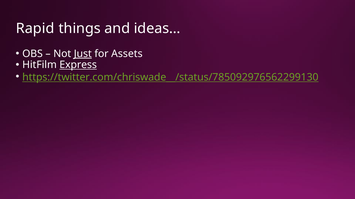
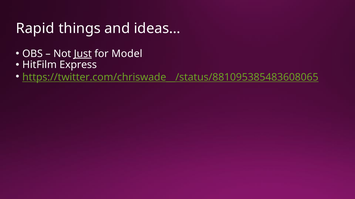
Assets: Assets -> Model
Express underline: present -> none
https://twitter.com/chriswade__/status/785092976562299130: https://twitter.com/chriswade__/status/785092976562299130 -> https://twitter.com/chriswade__/status/881095385483608065
